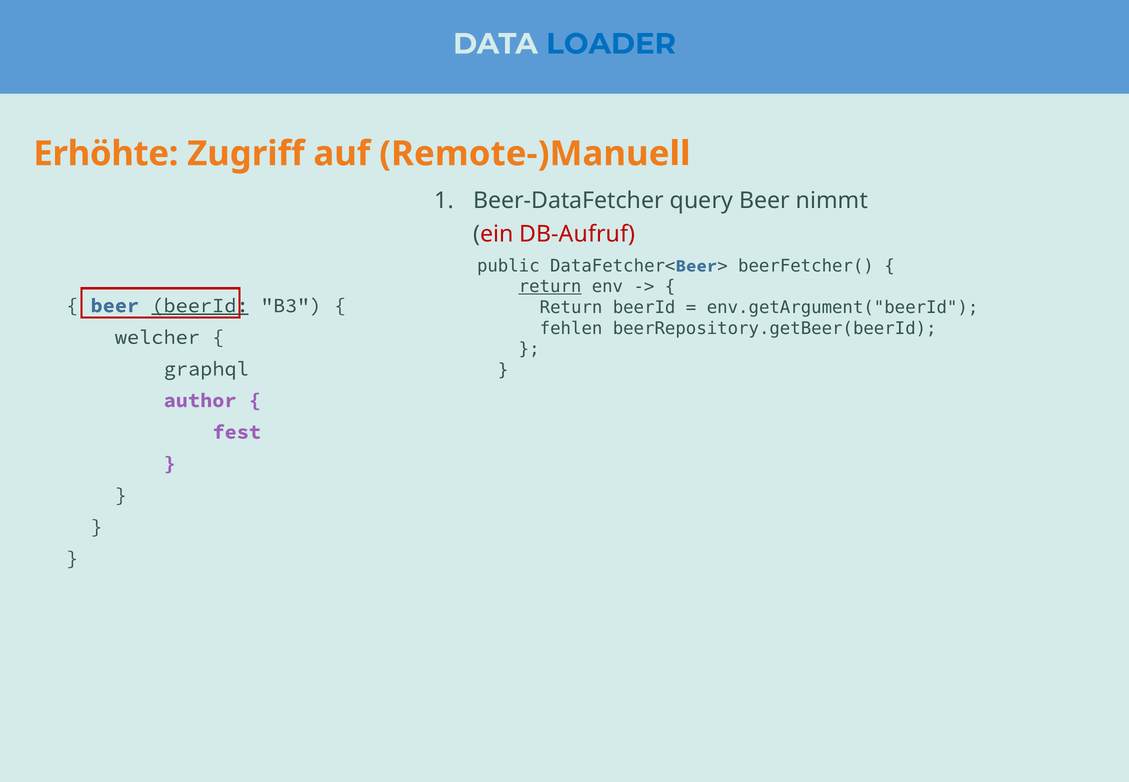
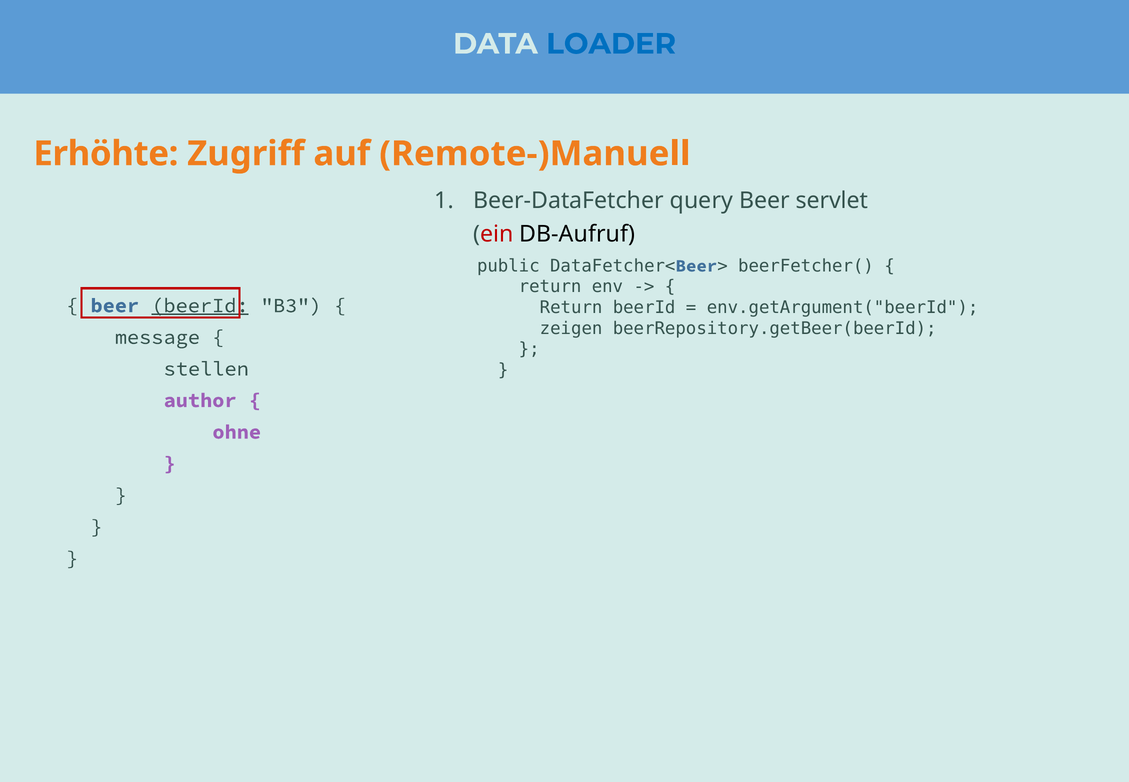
nimmt: nimmt -> servlet
DB-Aufruf colour: red -> black
return at (550, 287) underline: present -> none
fehlen: fehlen -> zeigen
welcher: welcher -> message
graphql: graphql -> stellen
fest: fest -> ohne
